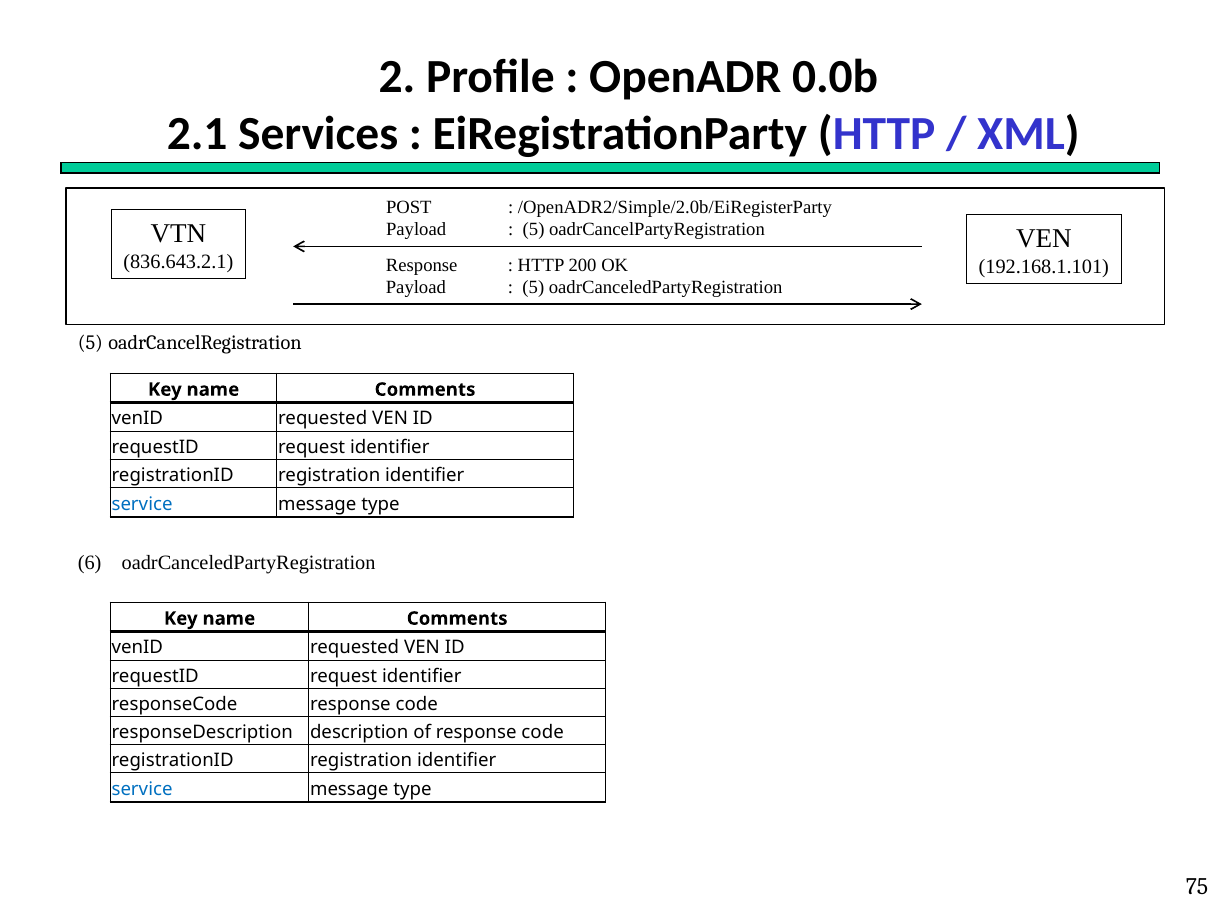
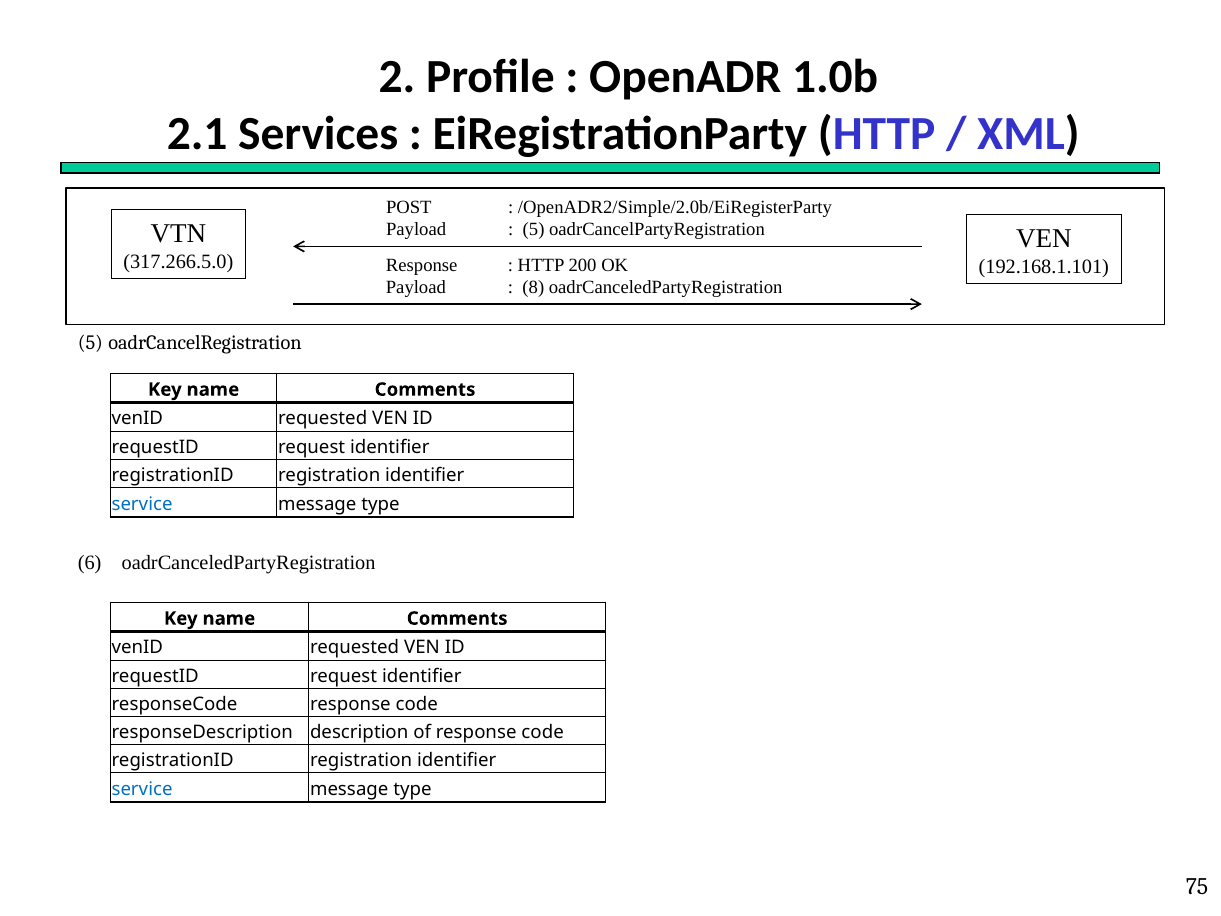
0.0b: 0.0b -> 1.0b
836.643.2.1: 836.643.2.1 -> 317.266.5.0
5 at (533, 287): 5 -> 8
